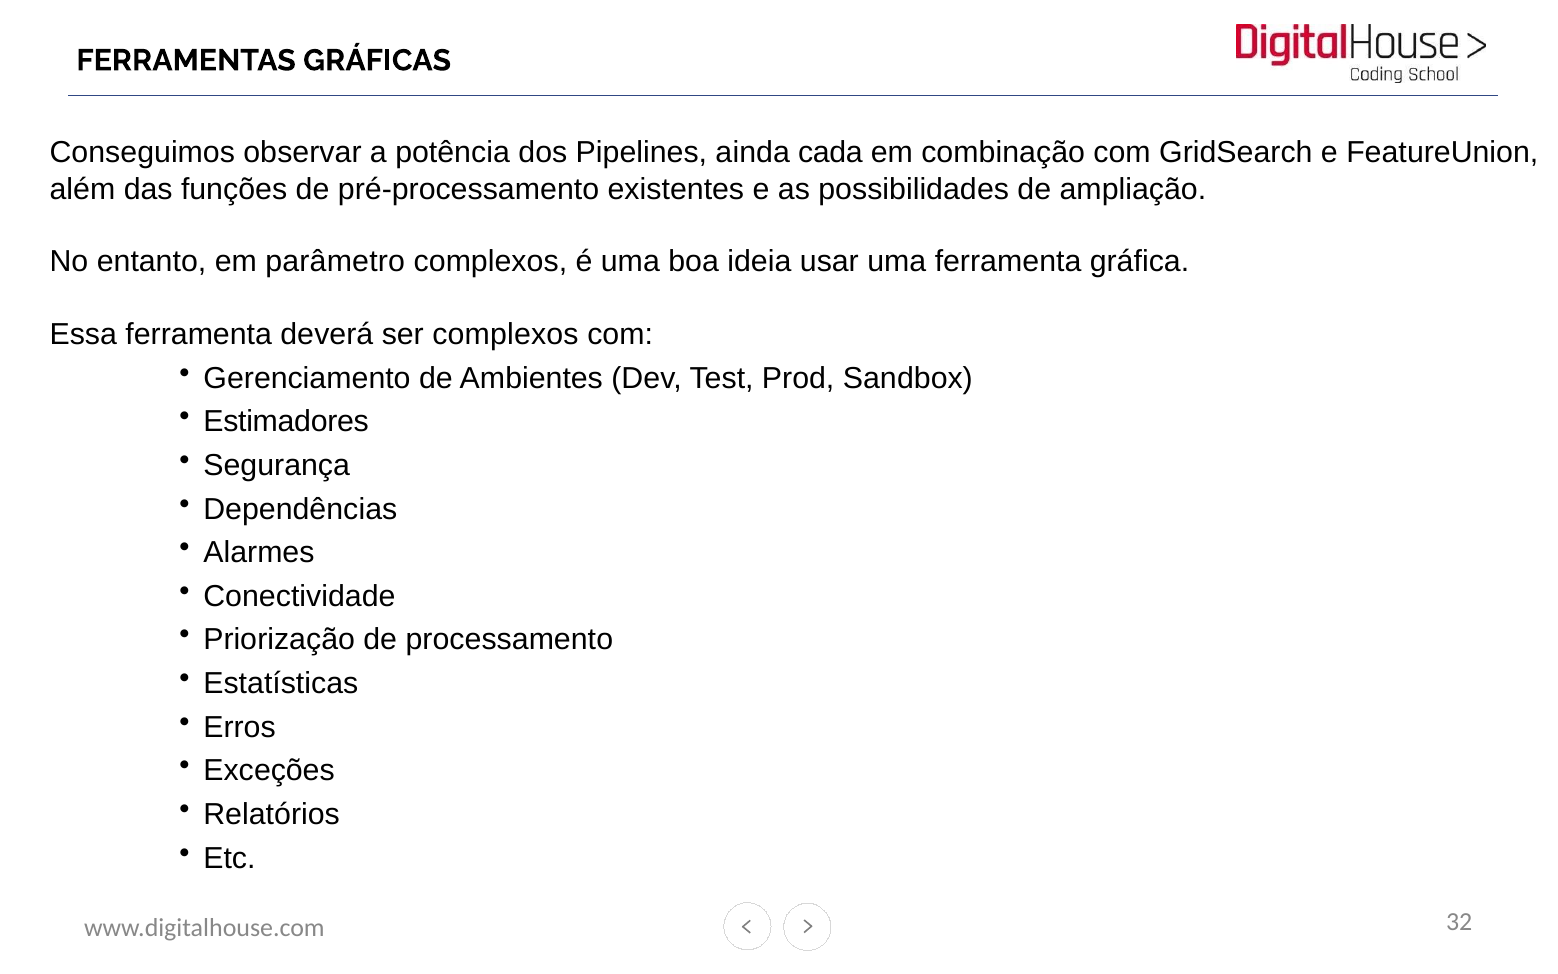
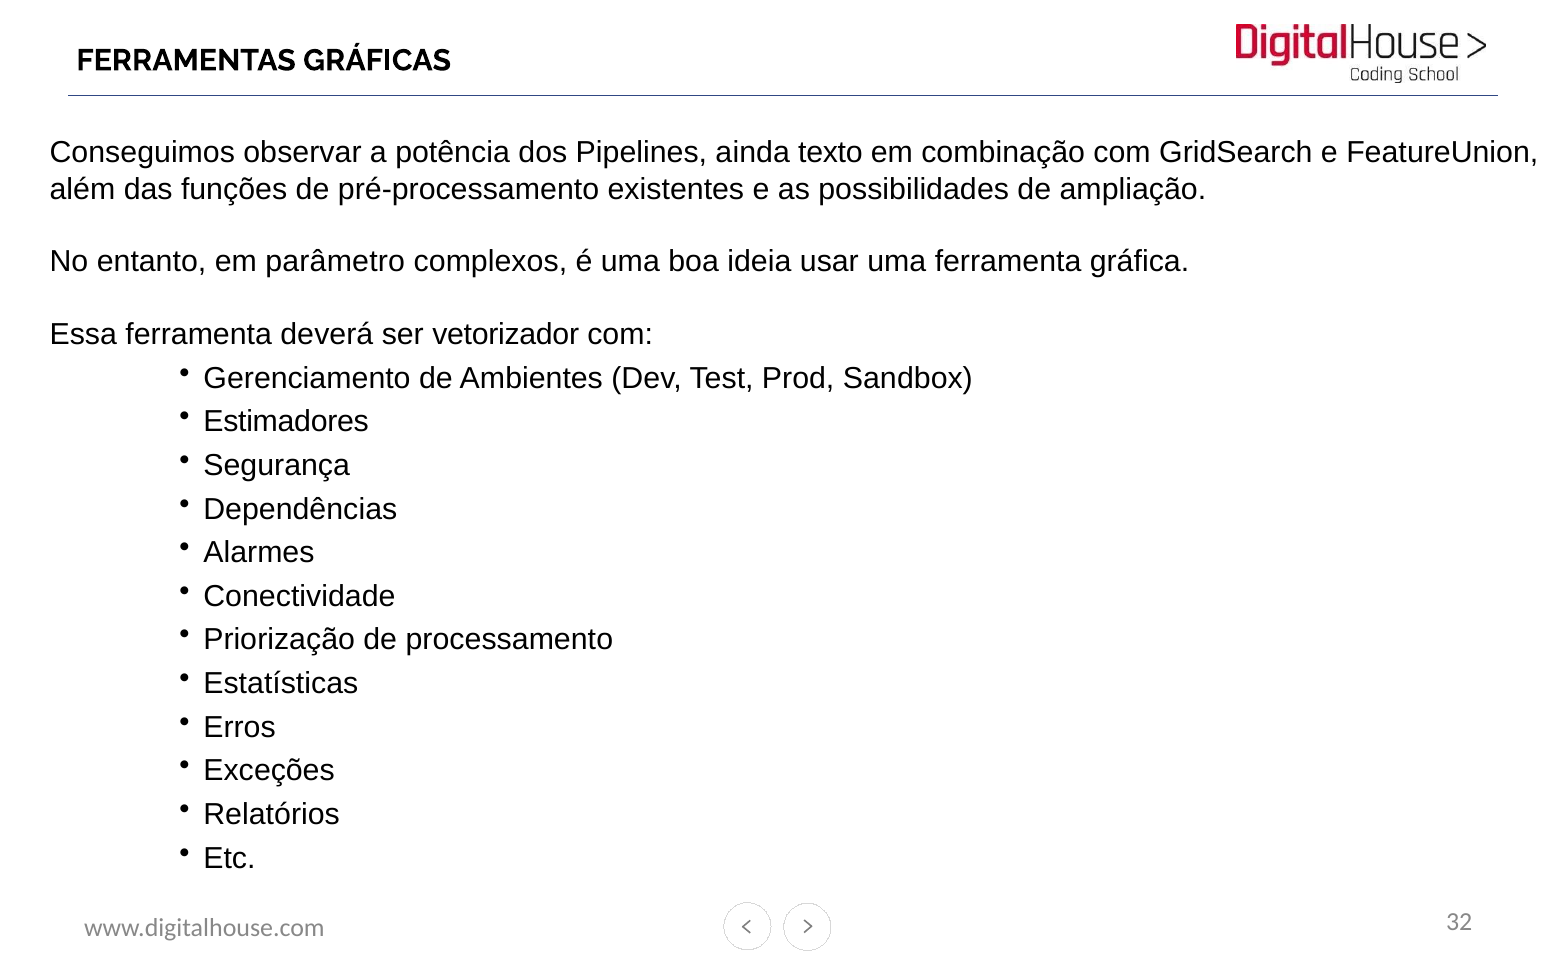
cada: cada -> texto
ser complexos: complexos -> vetorizador
